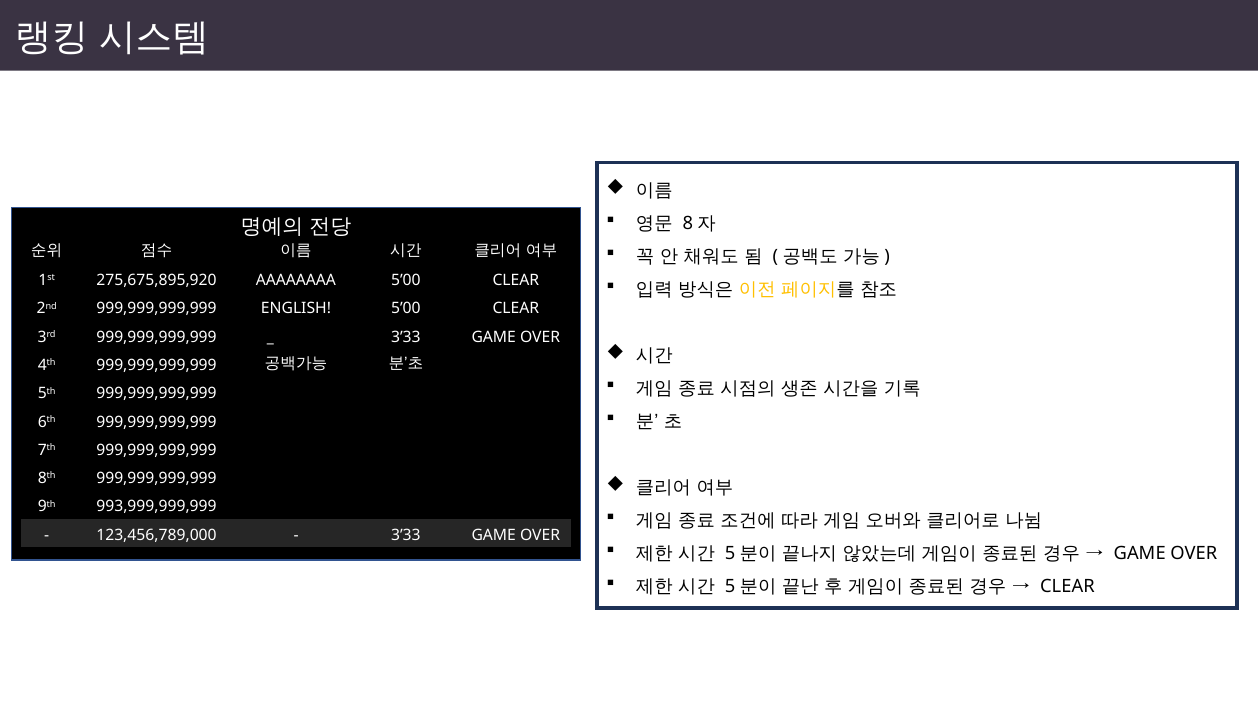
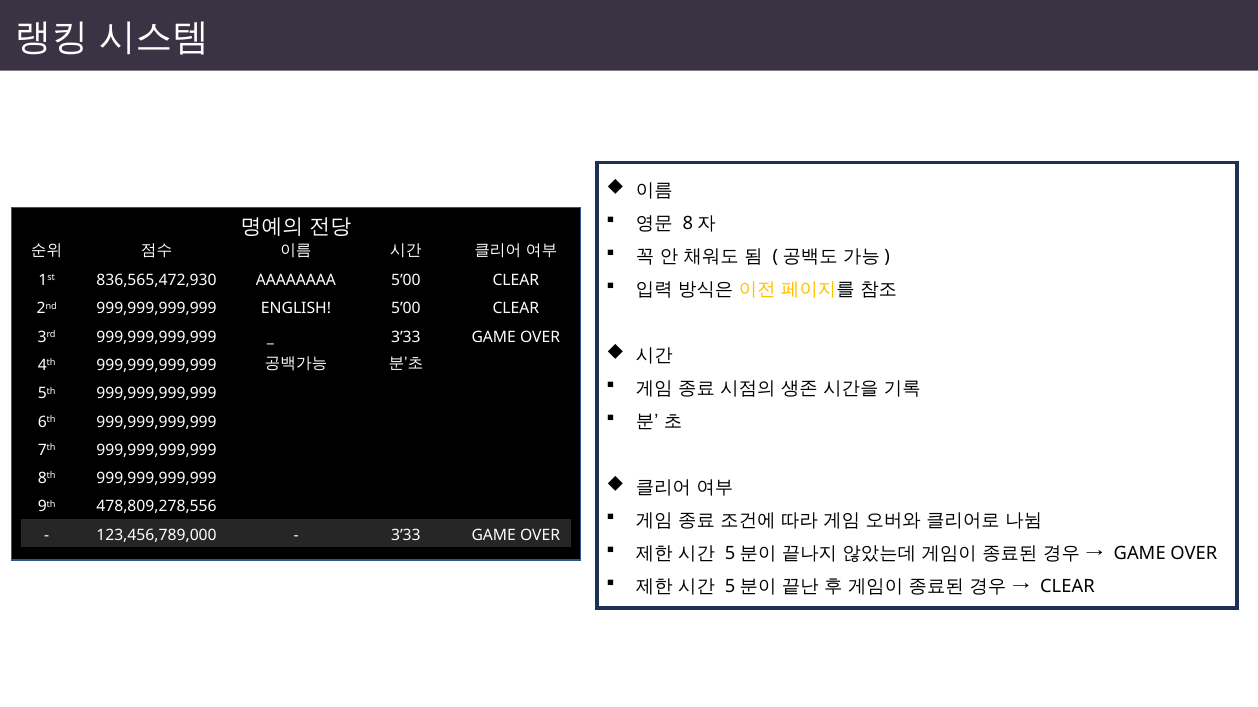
275,675,895,920: 275,675,895,920 -> 836,565,472,930
993,999,999,999: 993,999,999,999 -> 478,809,278,556
